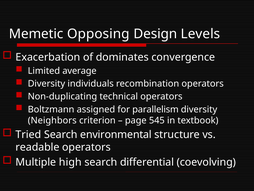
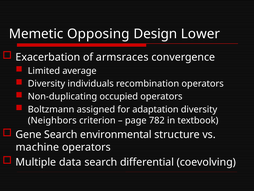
Levels: Levels -> Lower
dominates: dominates -> armsraces
technical: technical -> occupied
parallelism: parallelism -> adaptation
545: 545 -> 782
Tried: Tried -> Gene
readable: readable -> machine
high: high -> data
